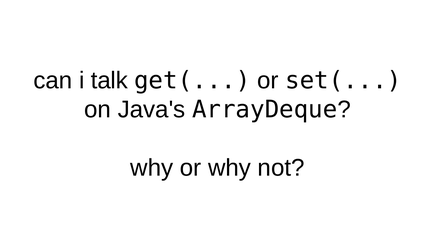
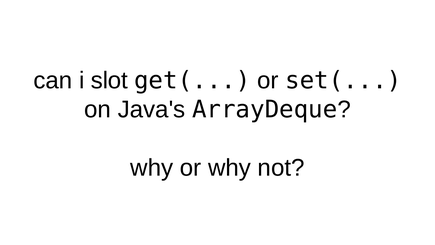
talk: talk -> slot
